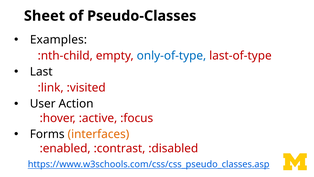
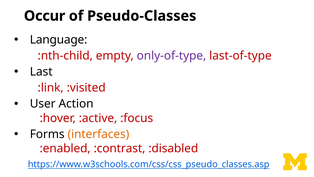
Sheet: Sheet -> Occur
Examples: Examples -> Language
only-of-type colour: blue -> purple
